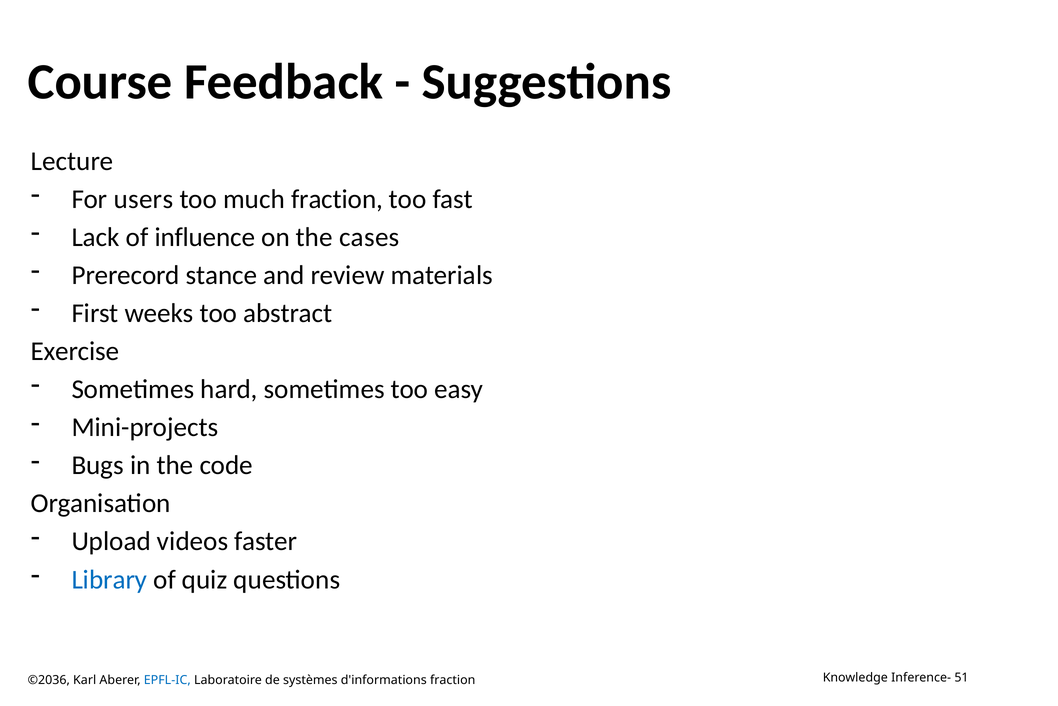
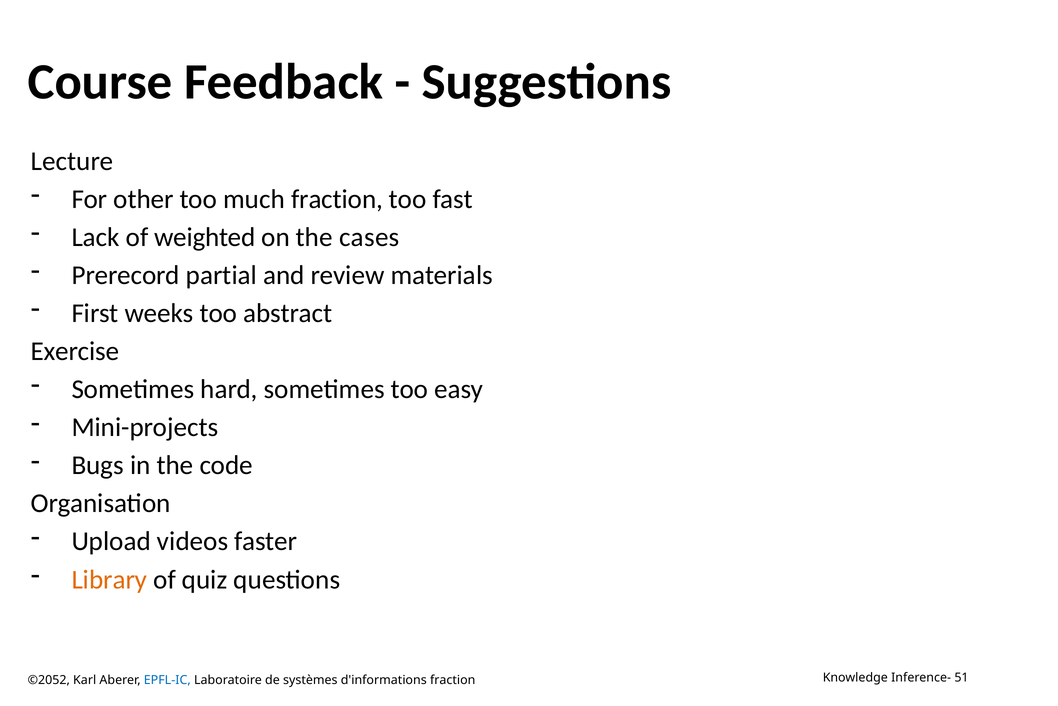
users: users -> other
influence: influence -> weighted
stance: stance -> partial
Library colour: blue -> orange
©2036: ©2036 -> ©2052
